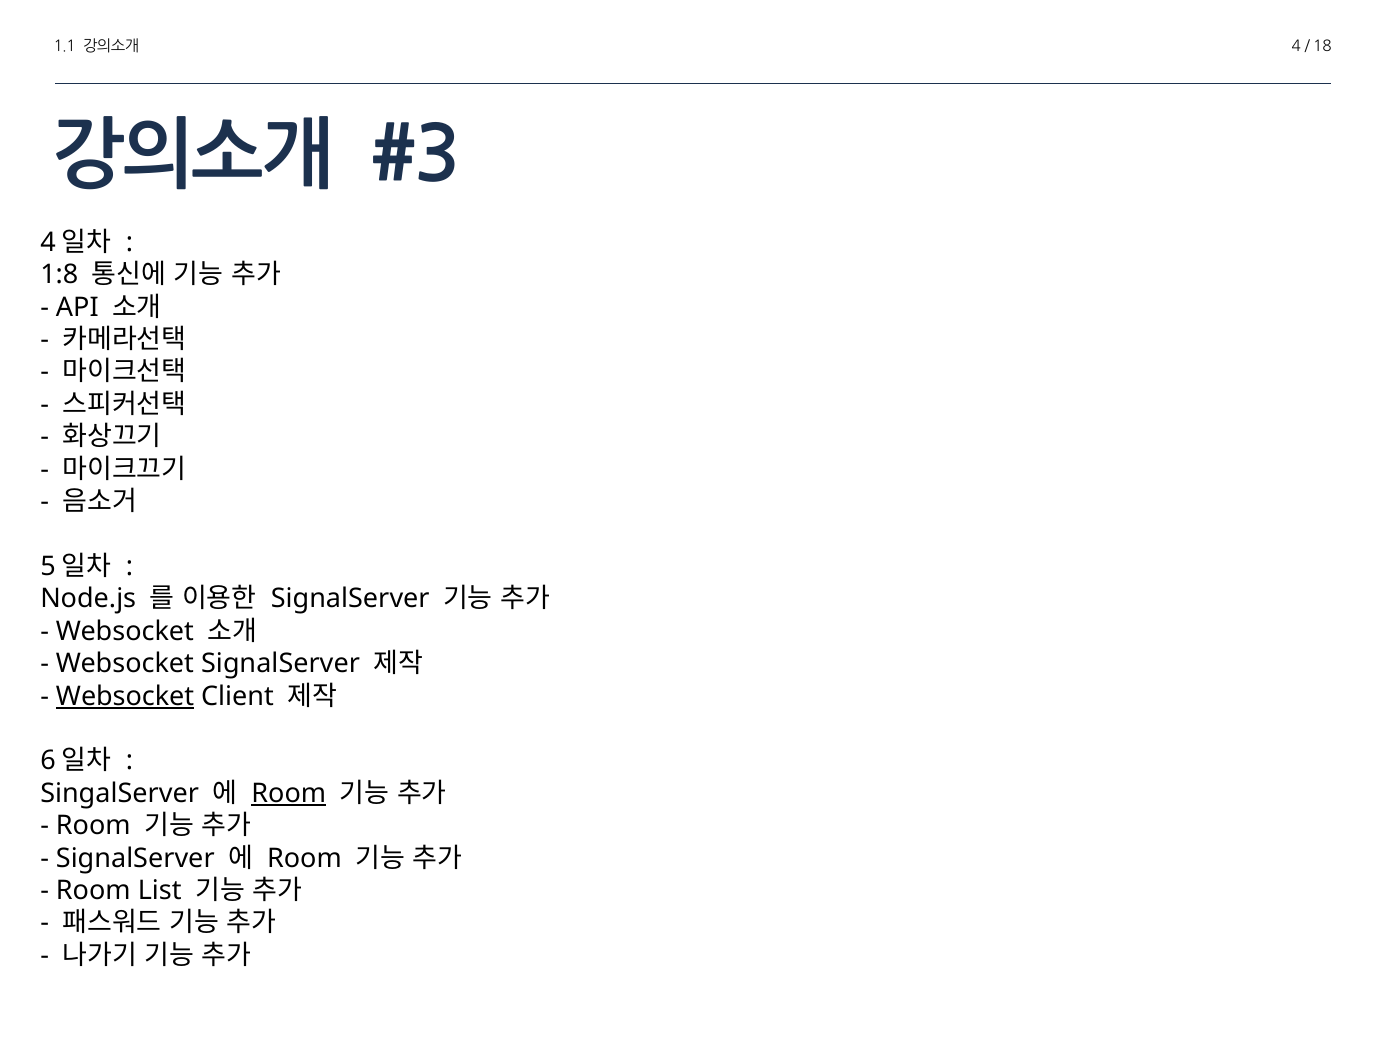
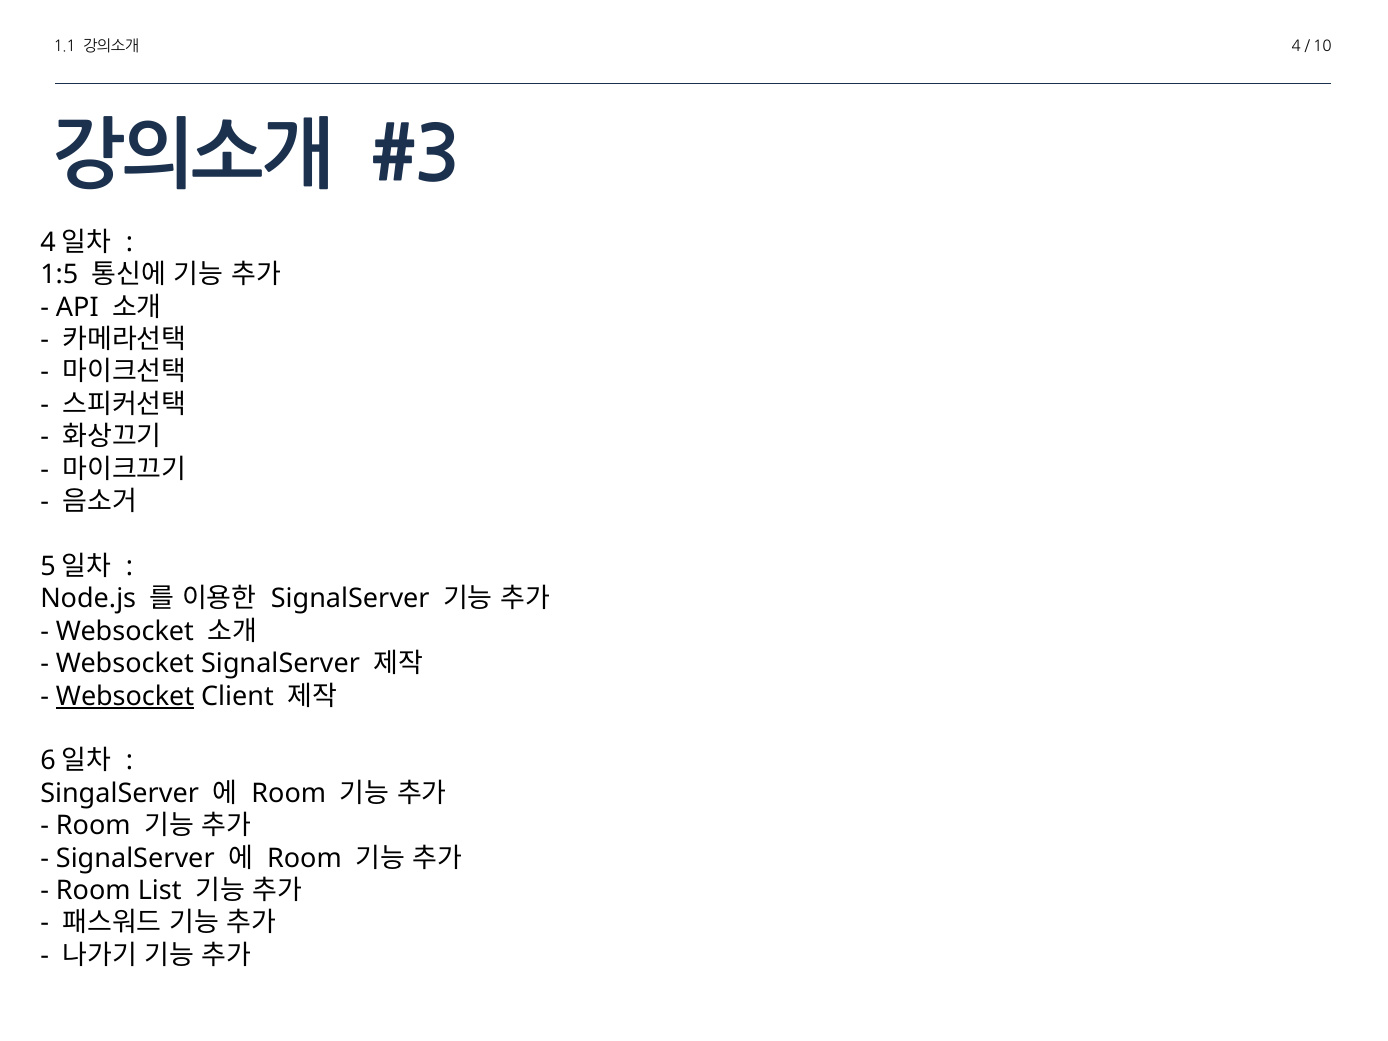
18: 18 -> 10
1:8: 1:8 -> 1:5
Room at (289, 793) underline: present -> none
